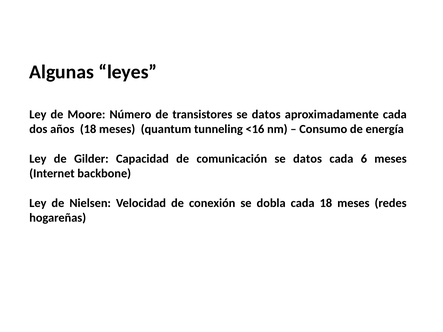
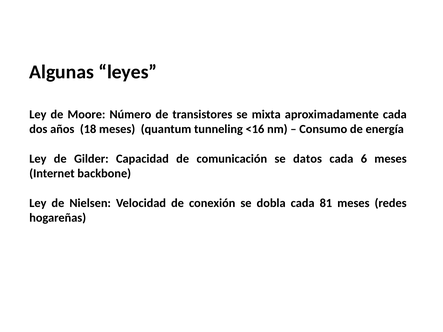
transistores se datos: datos -> mixta
cada 18: 18 -> 81
